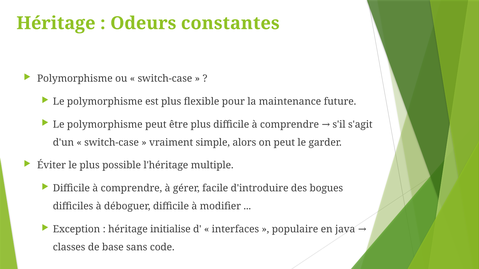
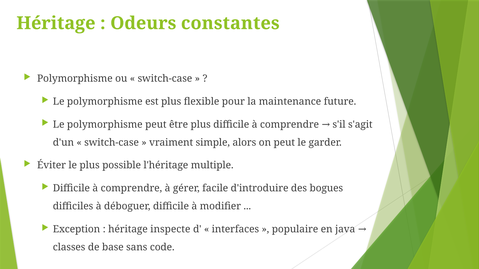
initialise: initialise -> inspecte
